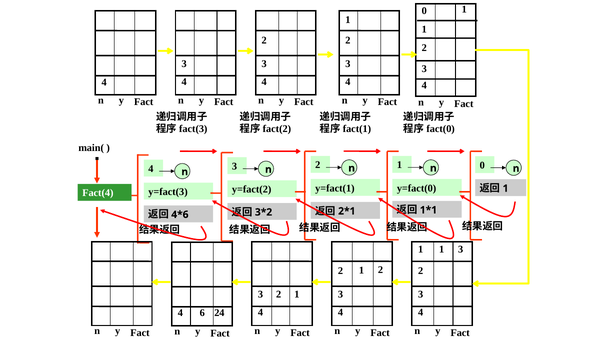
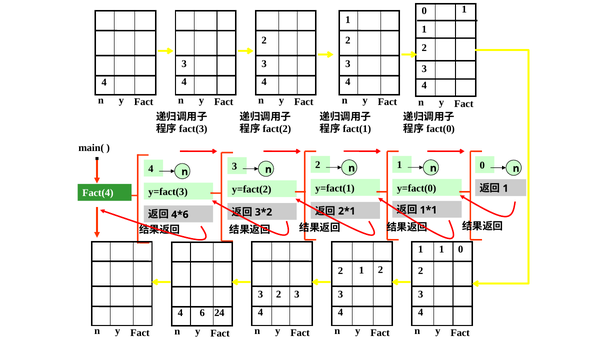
3 at (461, 250): 3 -> 0
1 at (297, 295): 1 -> 3
